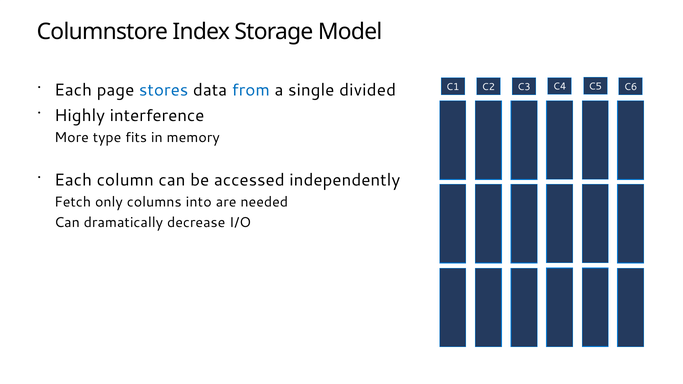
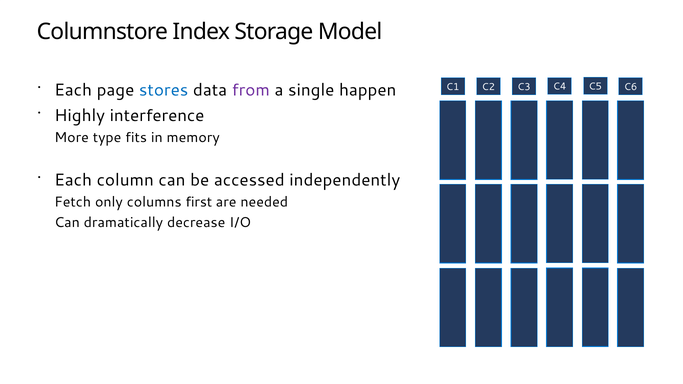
from colour: blue -> purple
divided: divided -> happen
into: into -> first
